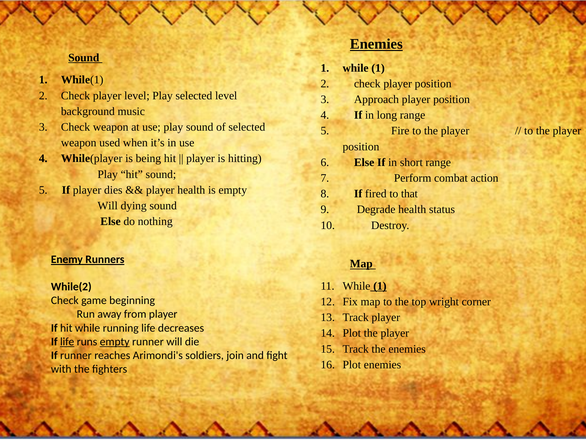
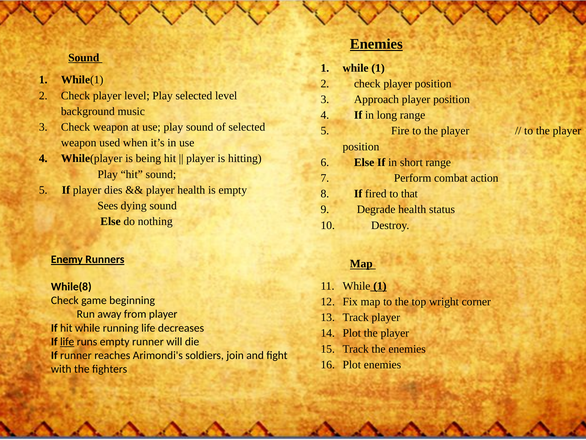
Will at (108, 205): Will -> Sees
While(2: While(2 -> While(8
empty at (115, 341) underline: present -> none
